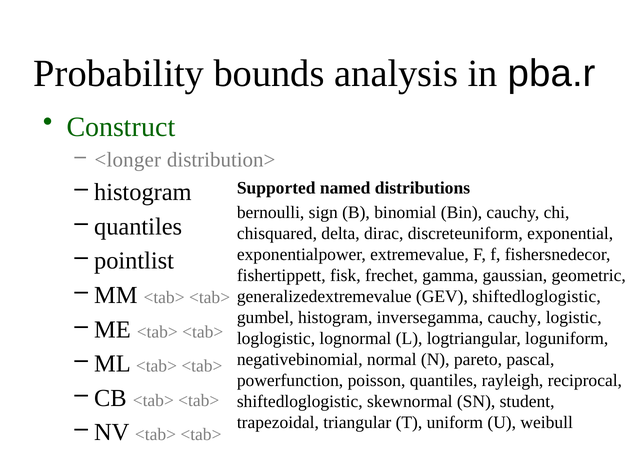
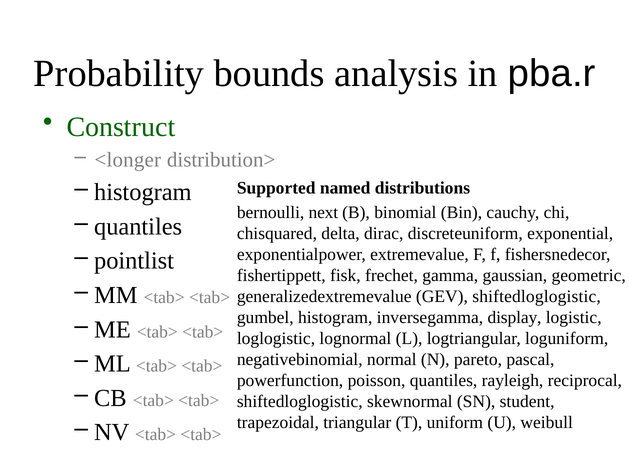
sign: sign -> next
inversegamma cauchy: cauchy -> display
